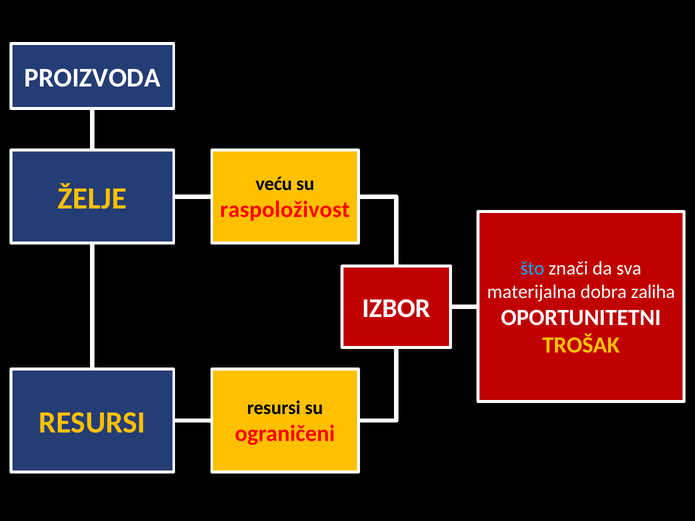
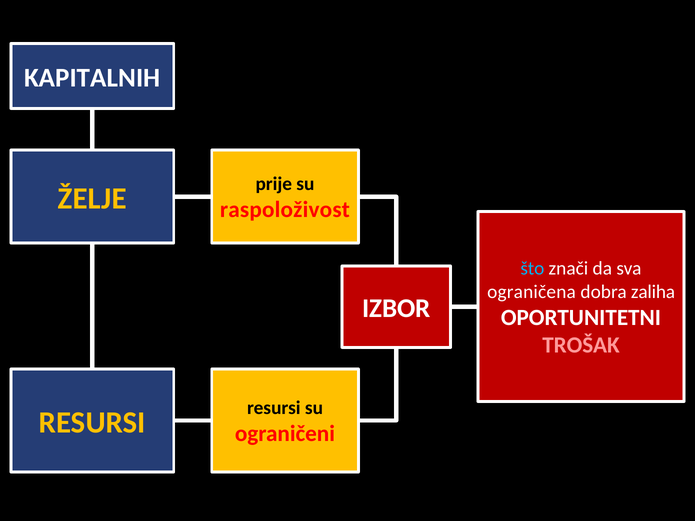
PROIZVODA: PROIZVODA -> KAPITALNIH
veću: veću -> prije
materijalna: materijalna -> ograničena
TROŠAK colour: yellow -> pink
